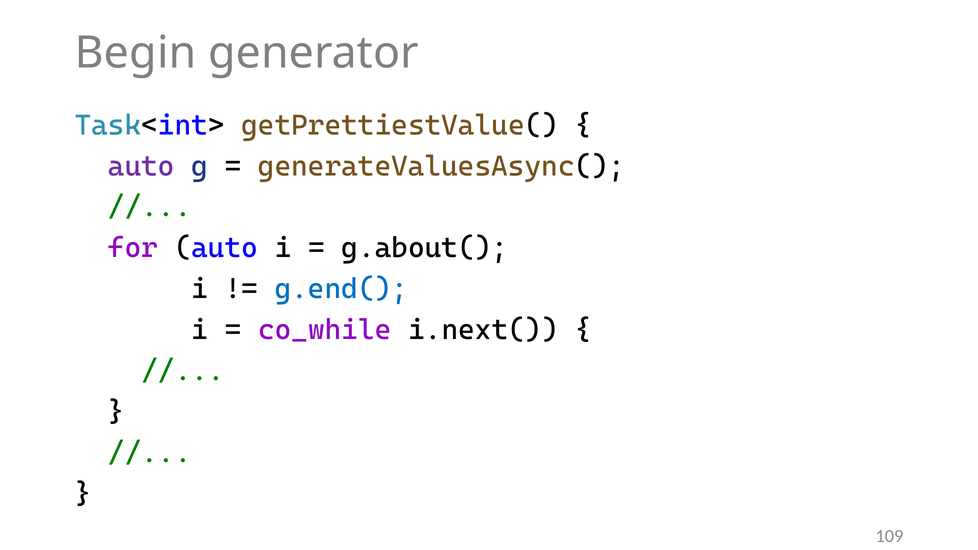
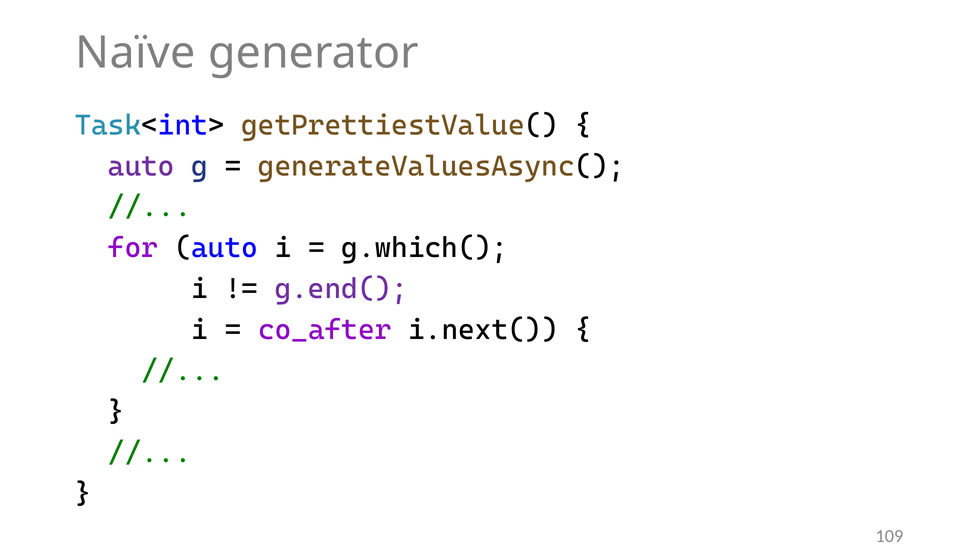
Begin: Begin -> Naïve
g.about(: g.about( -> g.which(
g.end( colour: blue -> purple
co_while: co_while -> co_after
